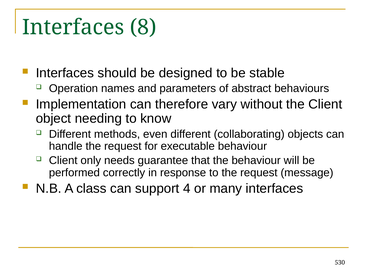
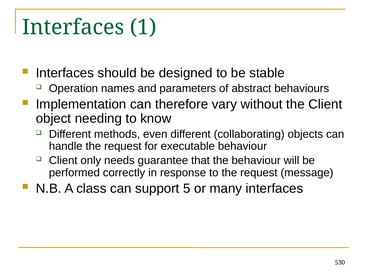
8: 8 -> 1
4: 4 -> 5
